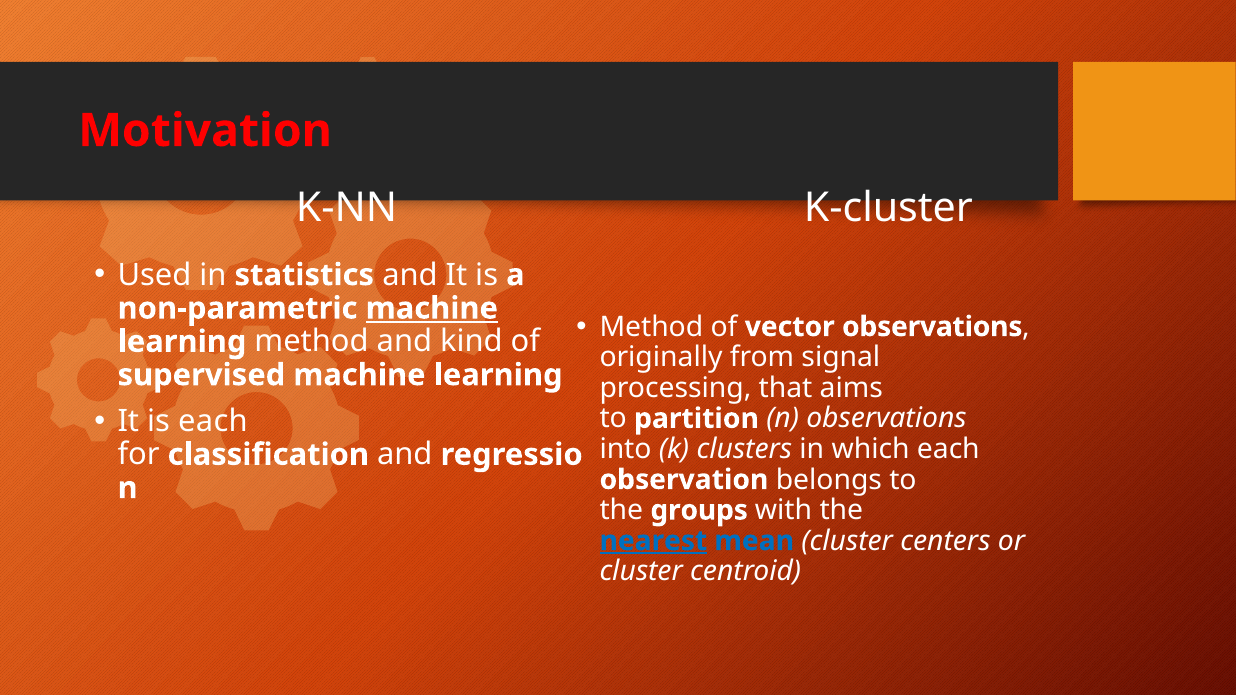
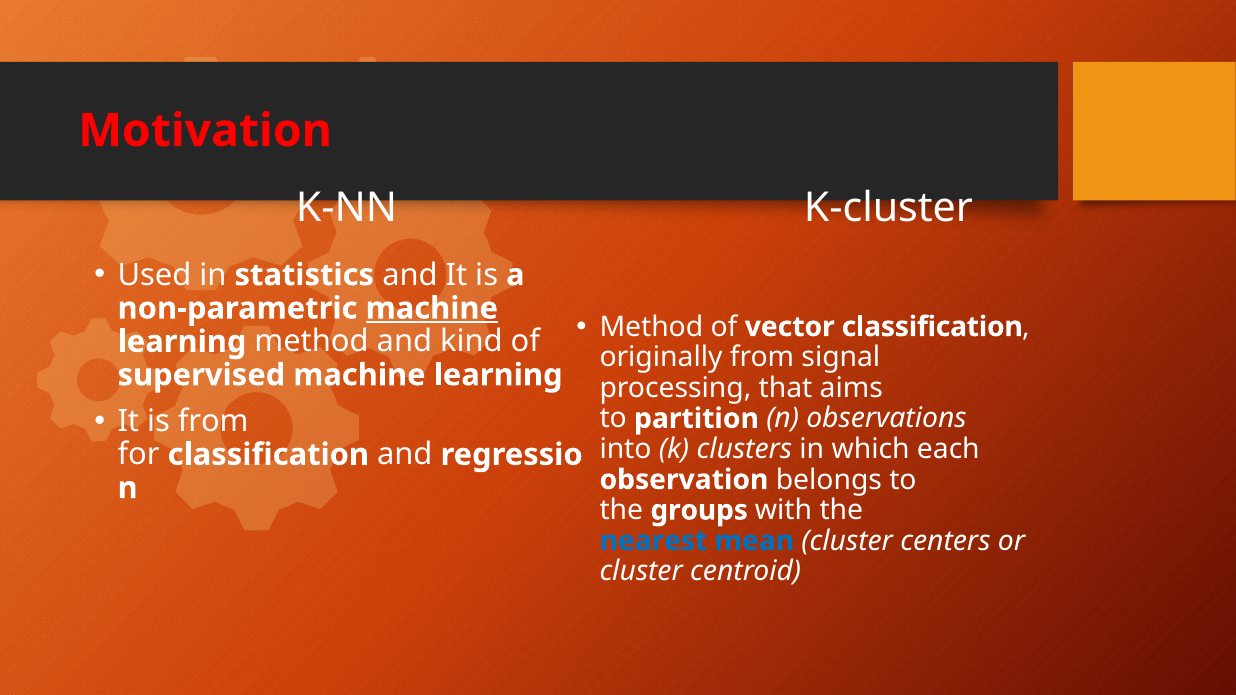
vector observations: observations -> classification
is each: each -> from
nearest underline: present -> none
